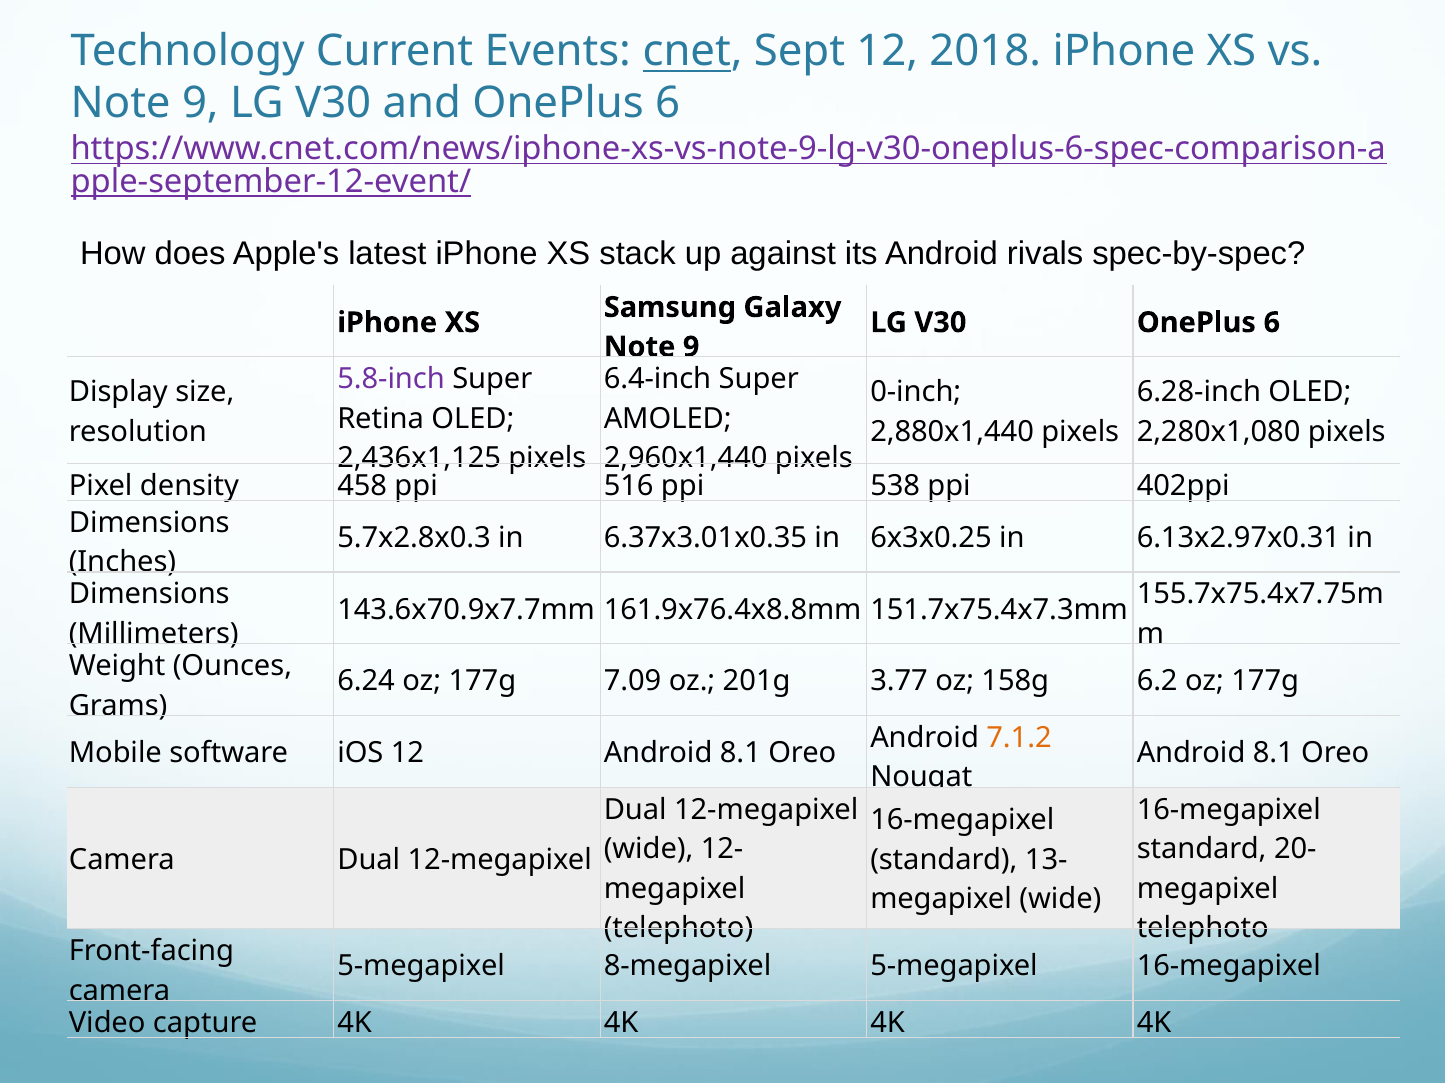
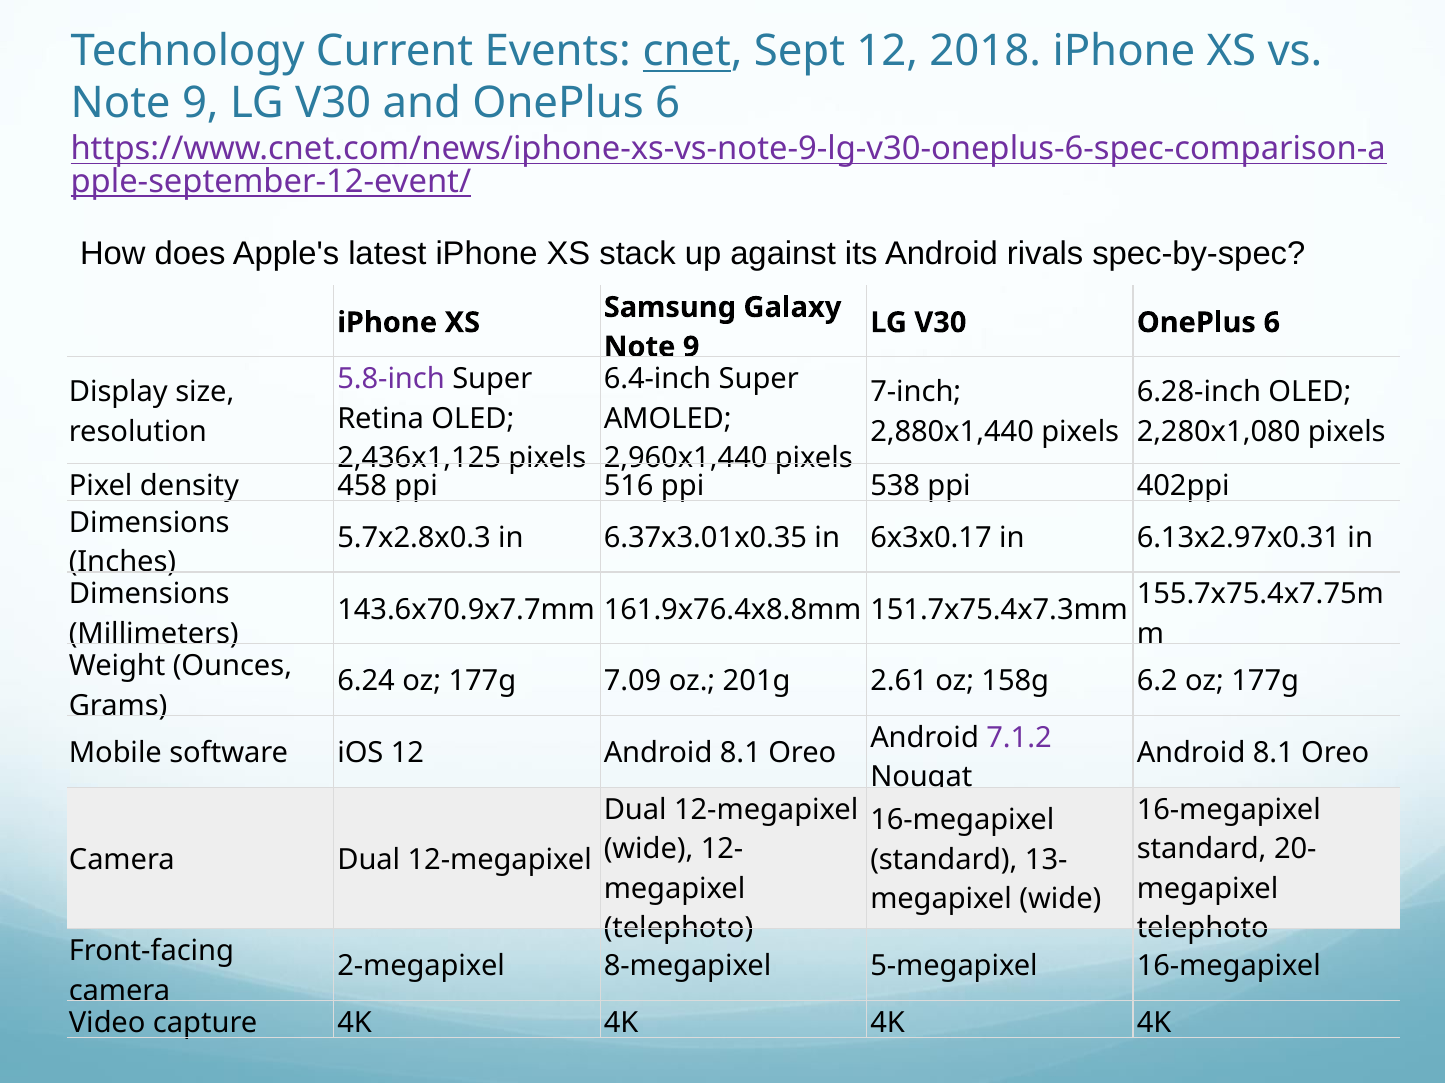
0-inch: 0-inch -> 7-inch
6x3x0.25: 6x3x0.25 -> 6x3x0.17
3.77: 3.77 -> 2.61
7.1.2 colour: orange -> purple
5-megapixel at (421, 967): 5-megapixel -> 2-megapixel
